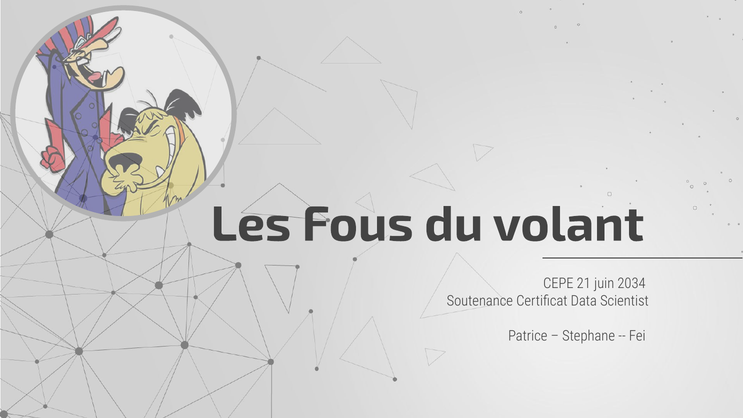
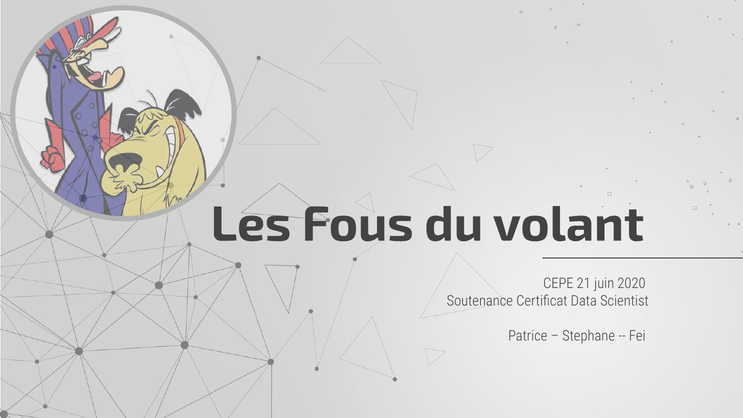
2034: 2034 -> 2020
